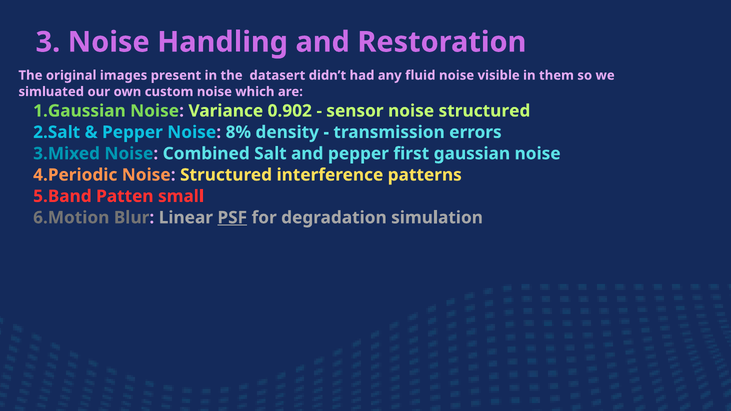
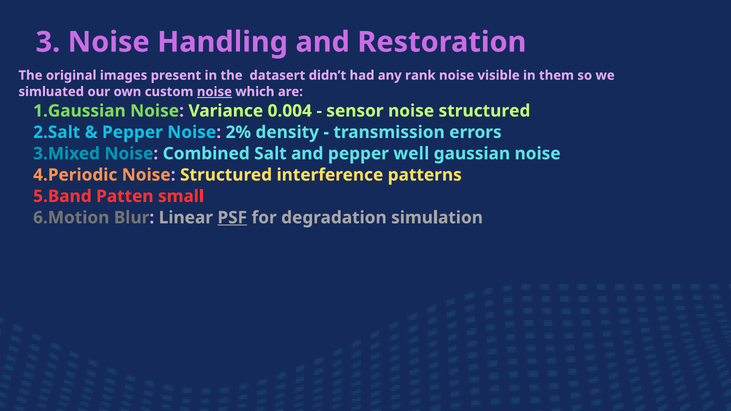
fluid: fluid -> rank
noise at (214, 92) underline: none -> present
0.902: 0.902 -> 0.004
8%: 8% -> 2%
first: first -> well
